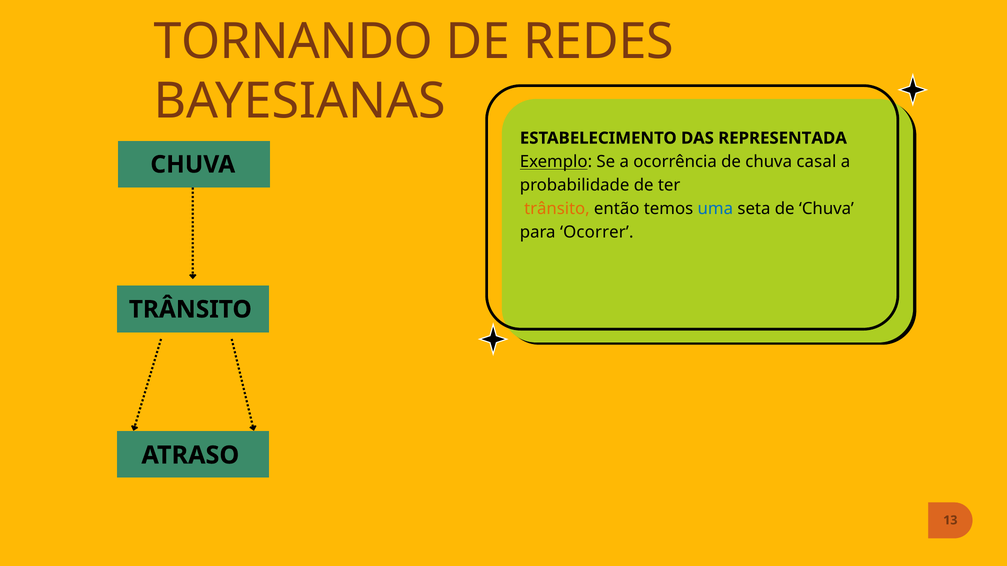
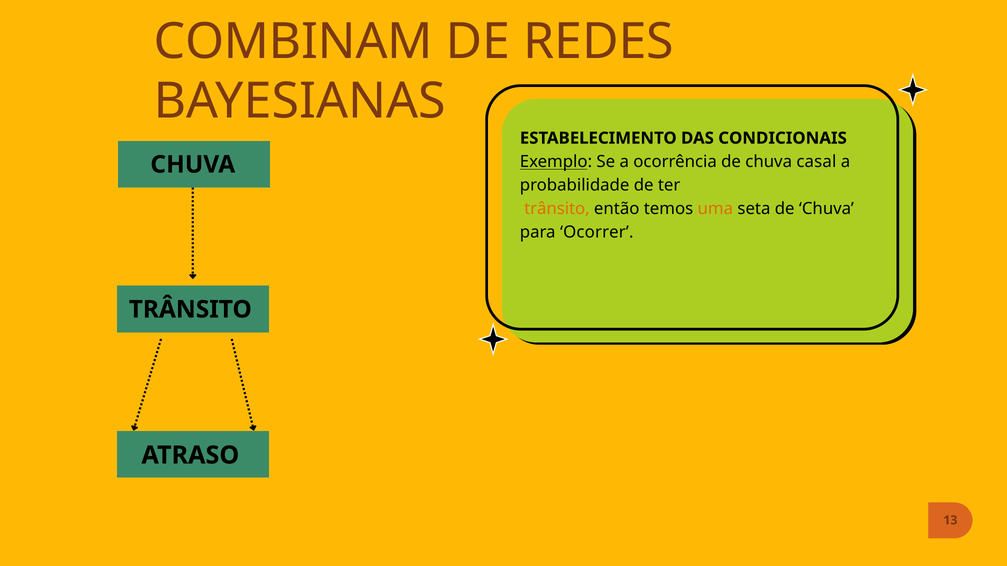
TORNANDO: TORNANDO -> COMBINAM
REPRESENTADA: REPRESENTADA -> CONDICIONAIS
uma colour: blue -> orange
